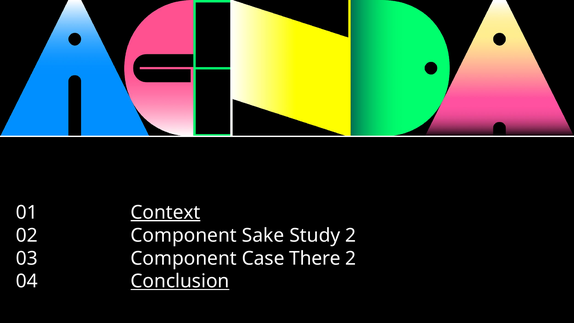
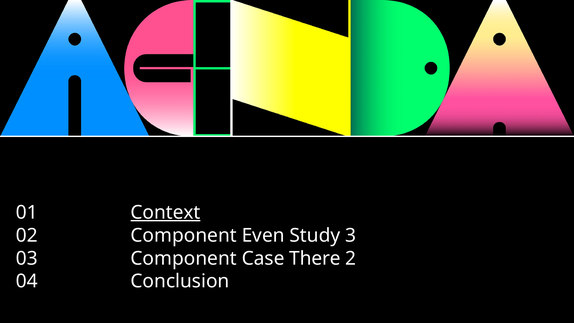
Sake: Sake -> Even
Study 2: 2 -> 3
Conclusion underline: present -> none
